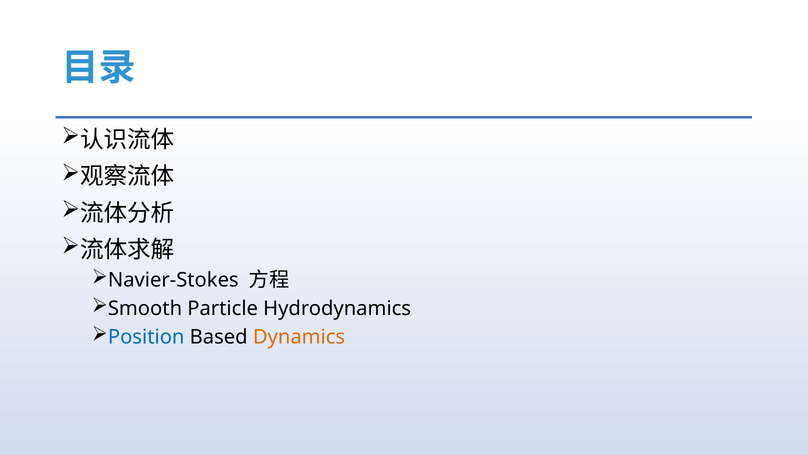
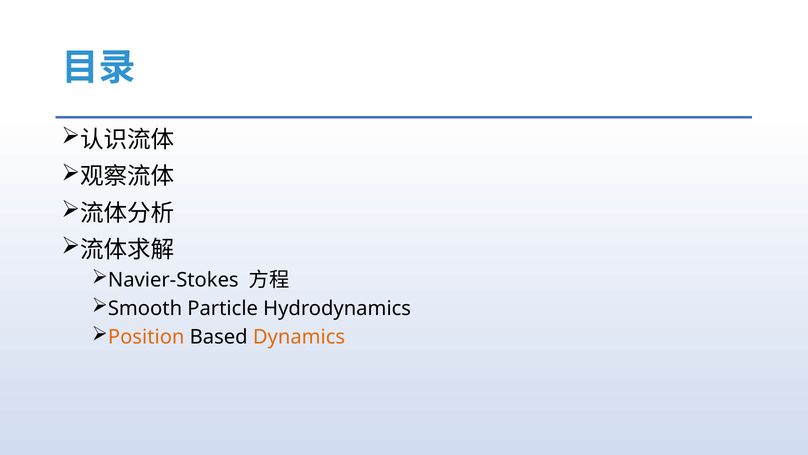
Position colour: blue -> orange
